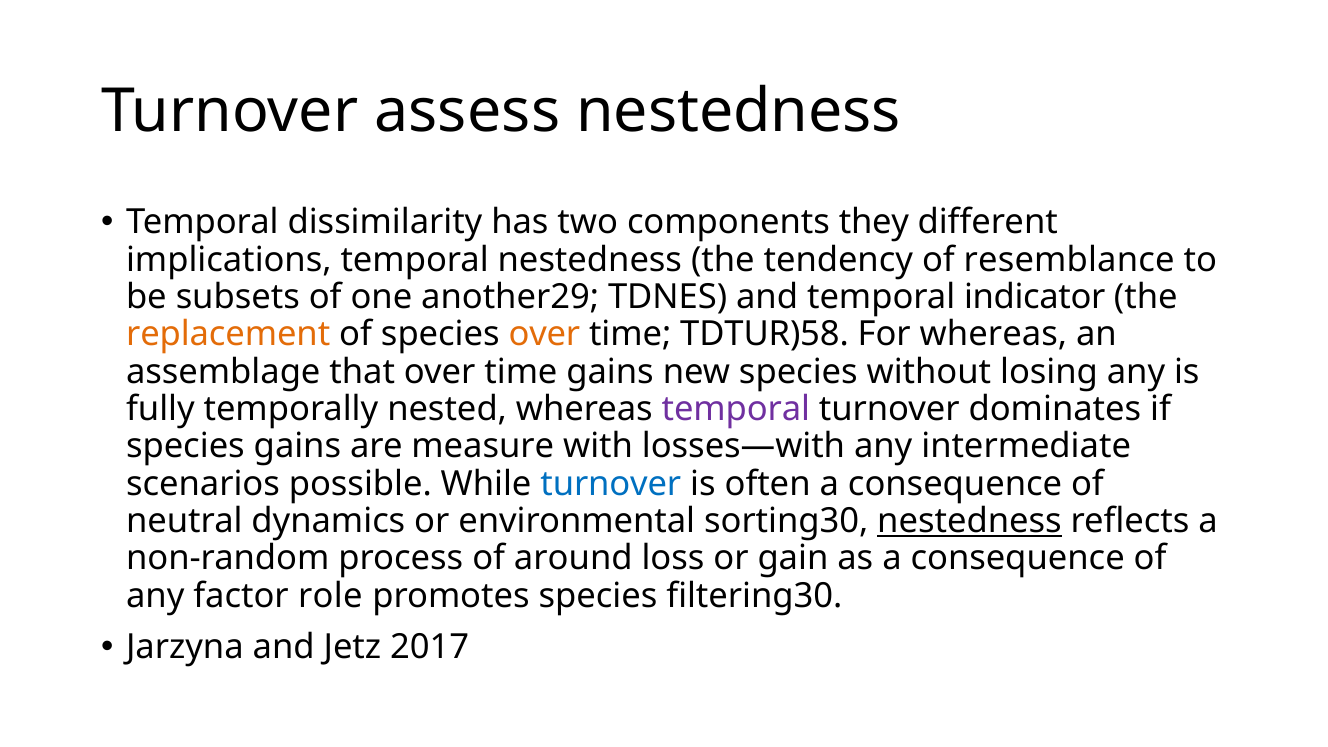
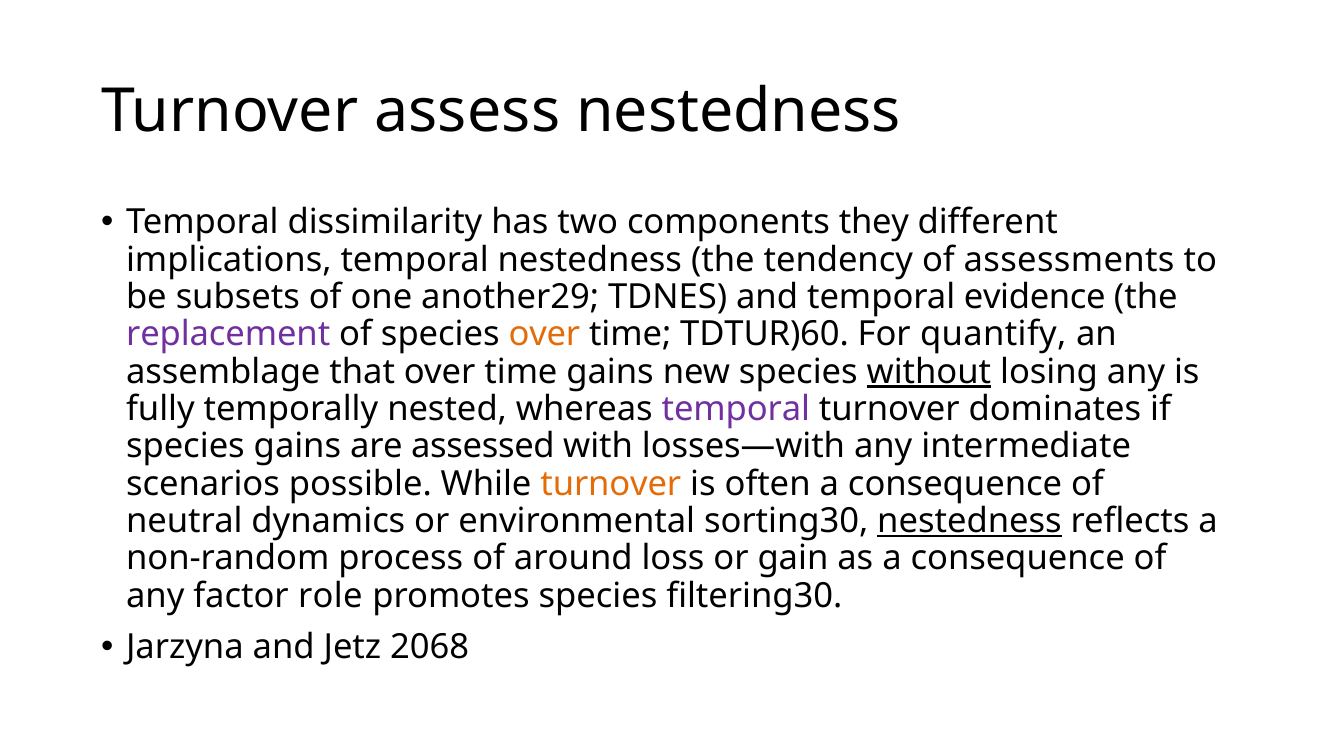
resemblance: resemblance -> assessments
indicator: indicator -> evidence
replacement colour: orange -> purple
TDTUR)58: TDTUR)58 -> TDTUR)60
For whereas: whereas -> quantify
without underline: none -> present
measure: measure -> assessed
turnover at (611, 484) colour: blue -> orange
2017: 2017 -> 2068
